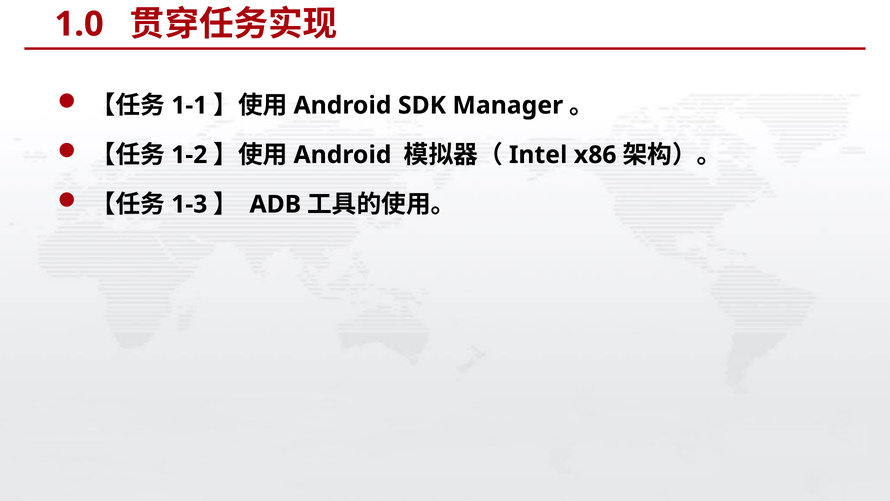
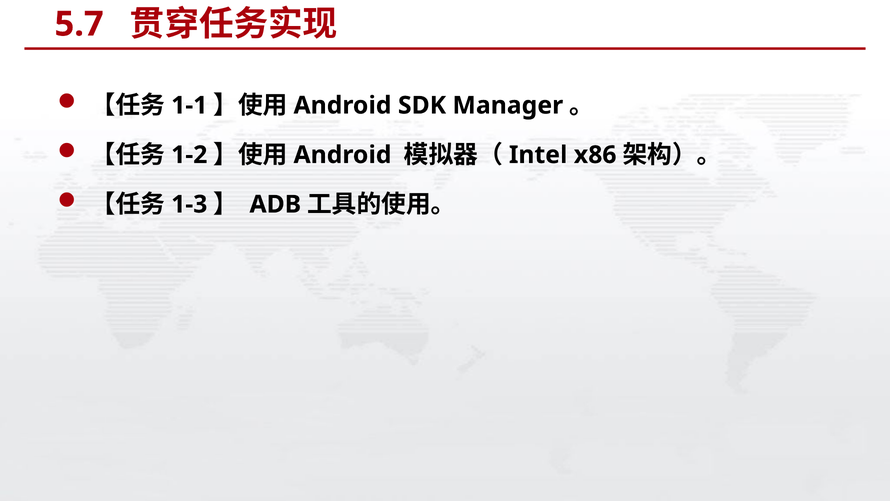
1.0: 1.0 -> 5.7
